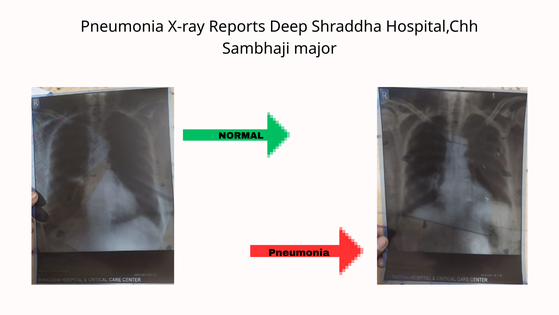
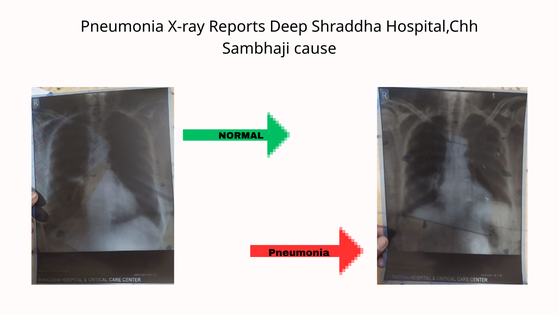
major: major -> cause
